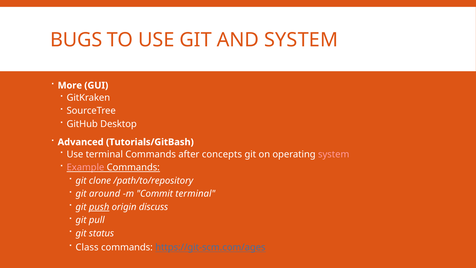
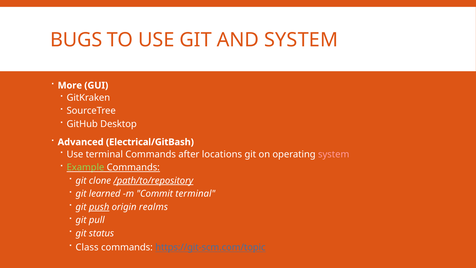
Tutorials/GitBash: Tutorials/GitBash -> Electrical/GitBash
concepts: concepts -> locations
Example colour: pink -> light green
/path/to/repository underline: none -> present
around: around -> learned
discuss: discuss -> realms
https://git-scm.com/ages: https://git-scm.com/ages -> https://git-scm.com/topic
